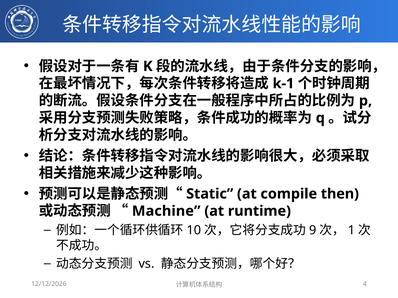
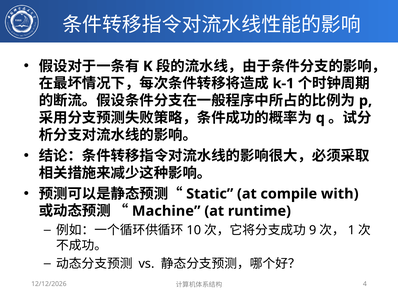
then: then -> with
